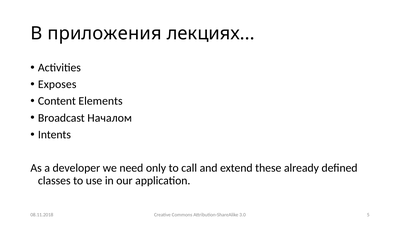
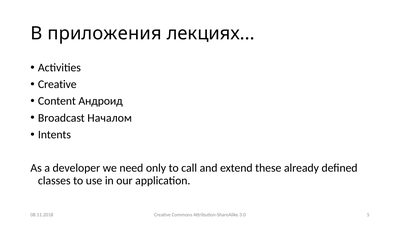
Exposes at (57, 84): Exposes -> Creative
Elements: Elements -> Андроид
